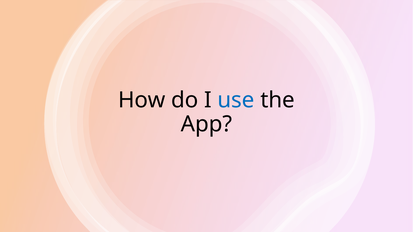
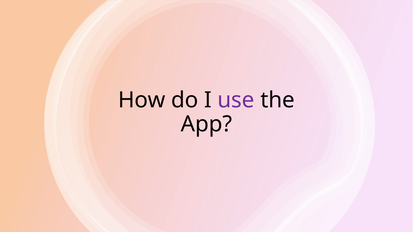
use colour: blue -> purple
